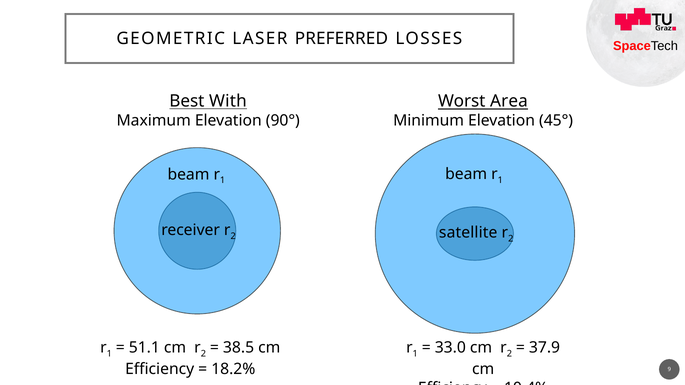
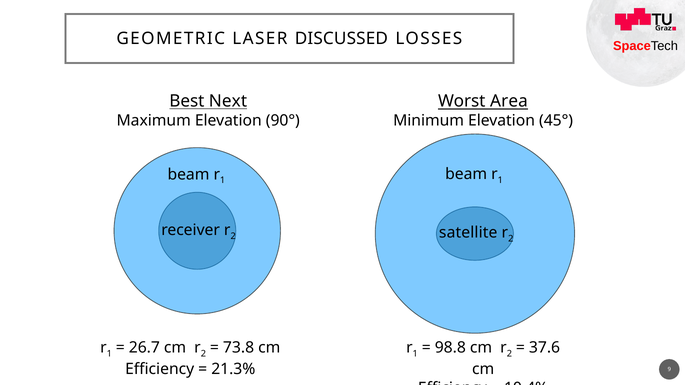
PREFERRED: PREFERRED -> DISCUSSED
With: With -> Next
51.1: 51.1 -> 26.7
38.5: 38.5 -> 73.8
33.0: 33.0 -> 98.8
37.9: 37.9 -> 37.6
18.2%: 18.2% -> 21.3%
